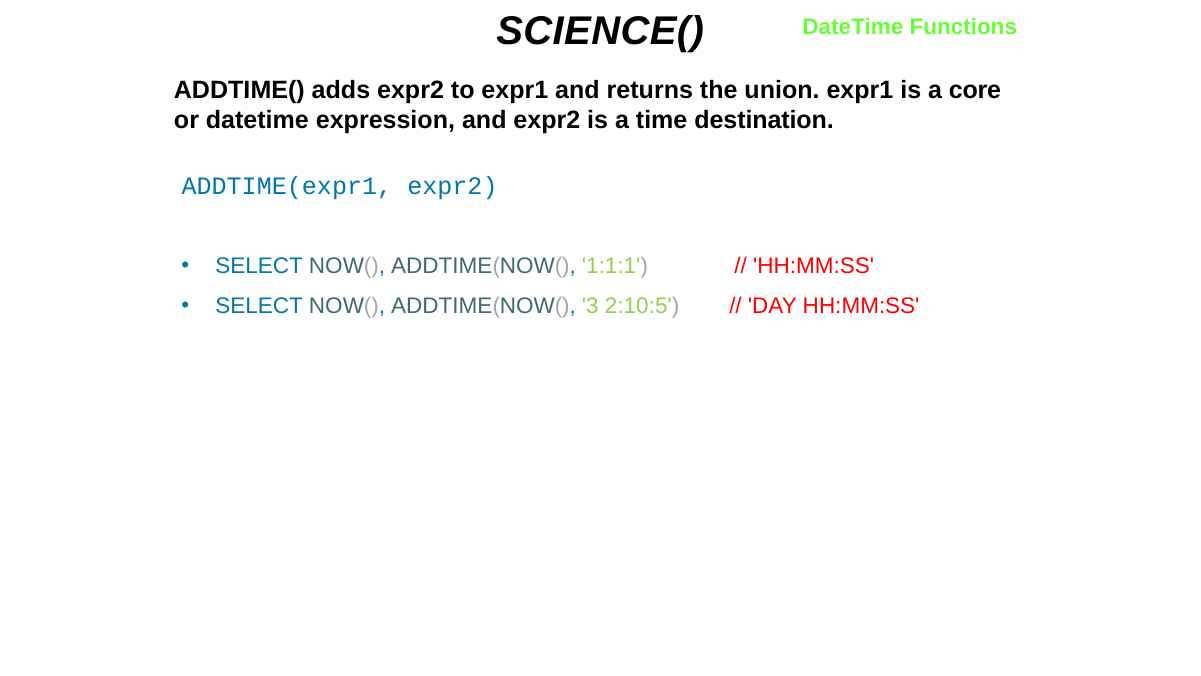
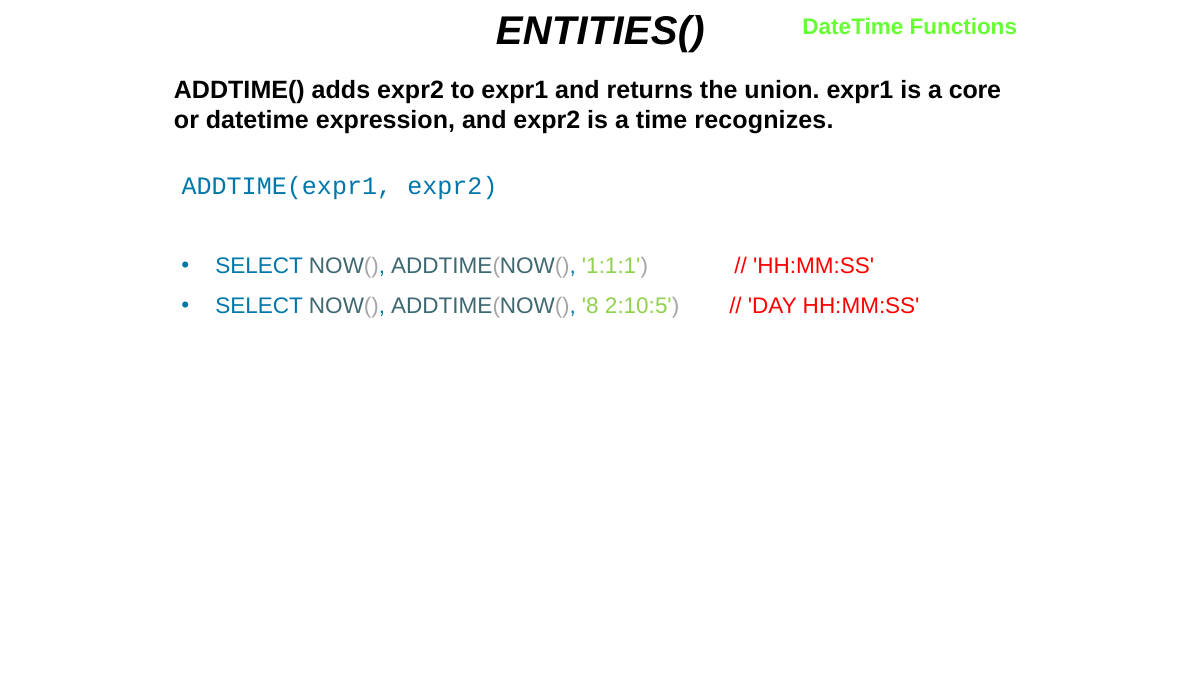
SCIENCE(: SCIENCE( -> ENTITIES(
destination: destination -> recognizes
3: 3 -> 8
